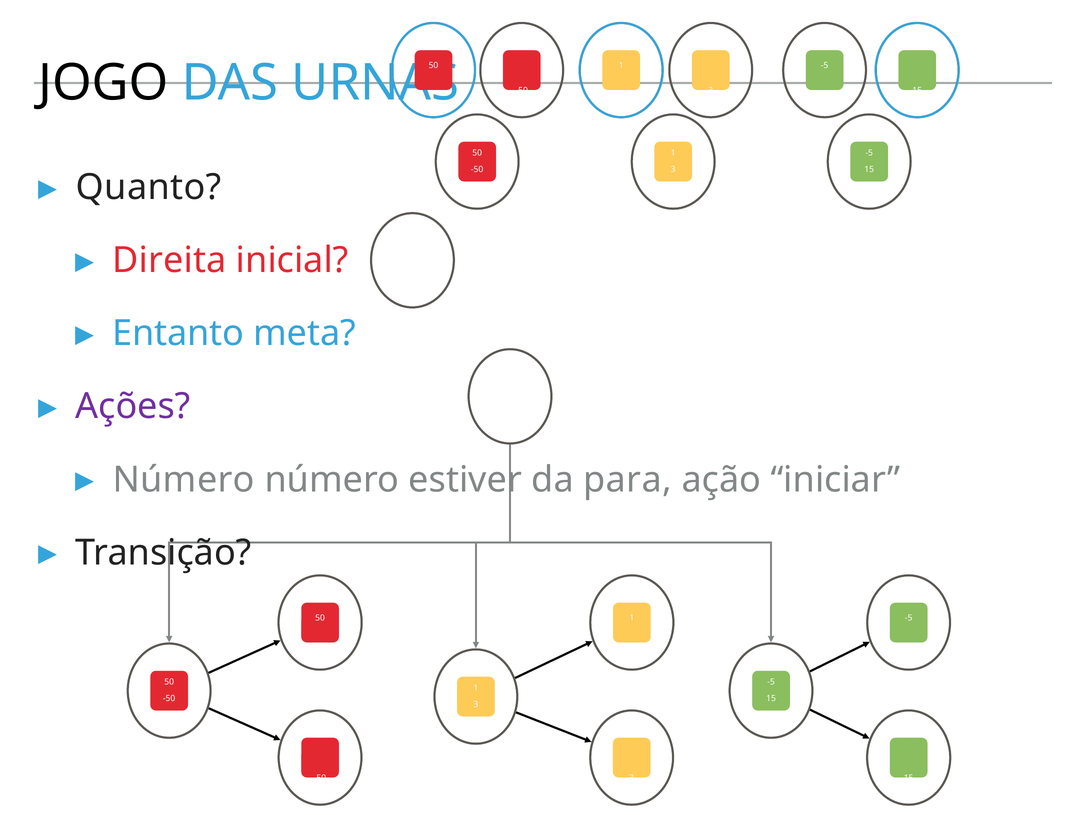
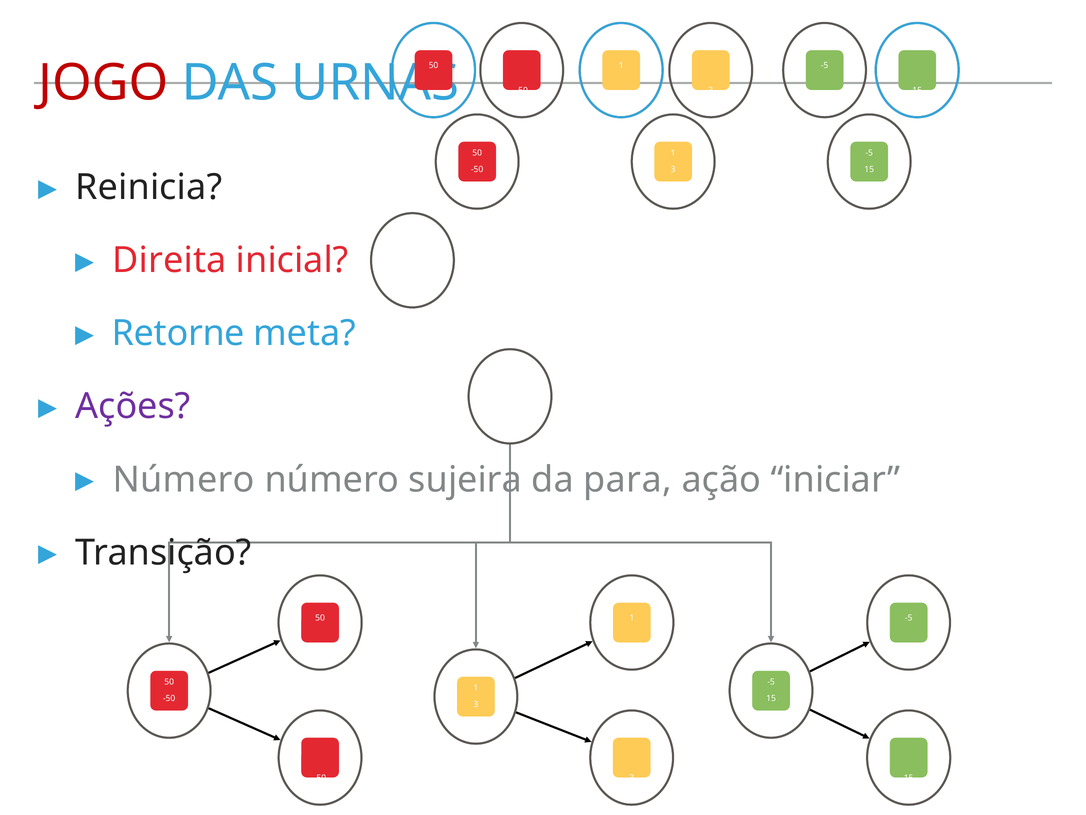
JOGO colour: black -> red
Quanto: Quanto -> Reinicia
Entanto: Entanto -> Retorne
estiver: estiver -> sujeira
